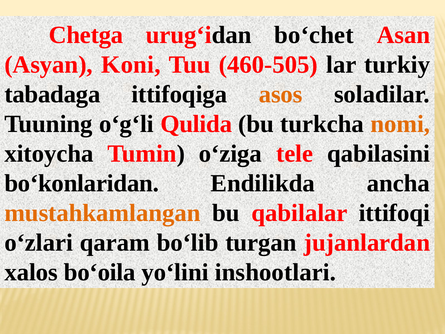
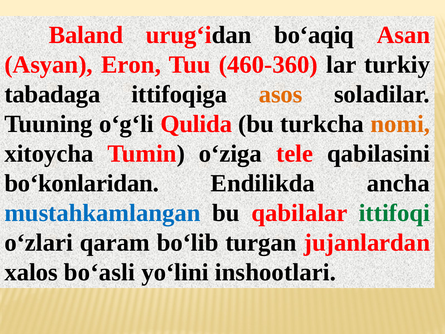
Chetga: Chetga -> Baland
bo‘chet: bo‘chet -> bo‘aqiq
Koni: Koni -> Eron
460-505: 460-505 -> 460-360
mustahkamlangan colour: orange -> blue
ittifoqi colour: black -> green
bo‘oila: bo‘oila -> bo‘asli
